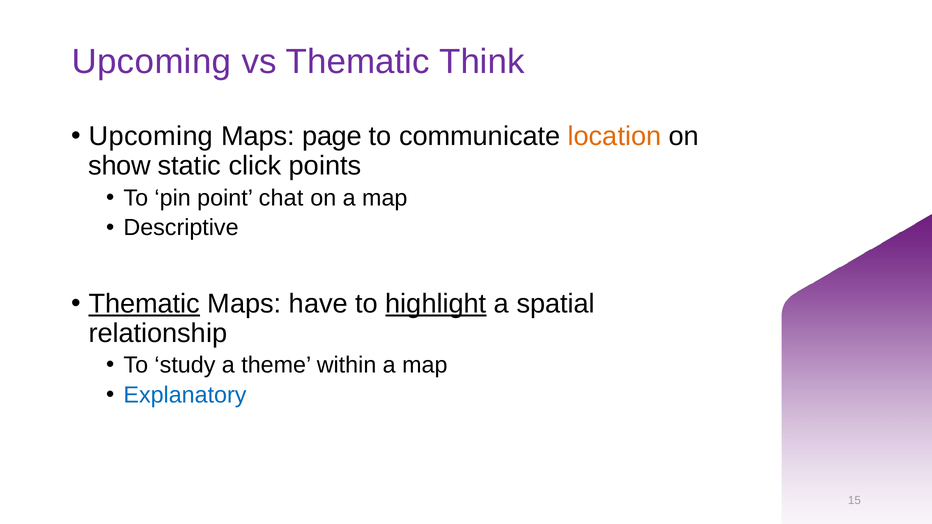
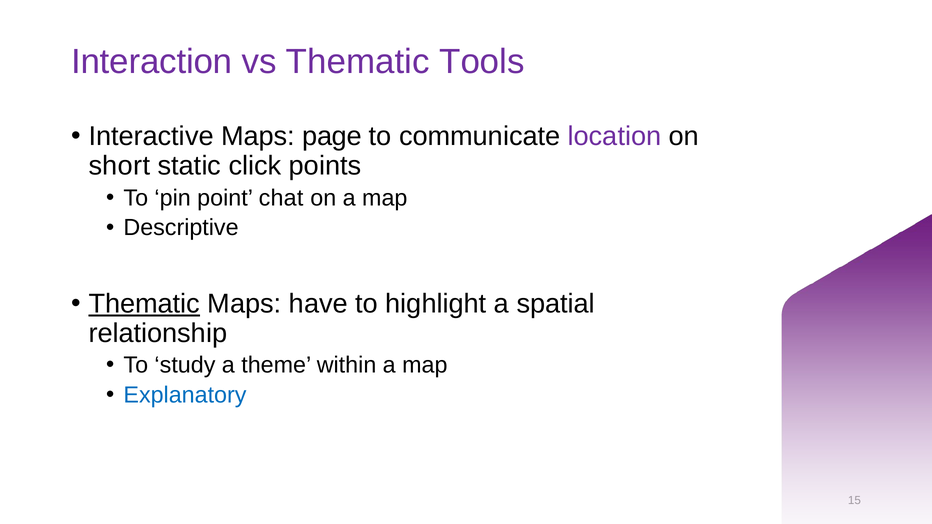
Upcoming at (151, 62): Upcoming -> Interaction
Think: Think -> Tools
Upcoming at (151, 136): Upcoming -> Interactive
location colour: orange -> purple
show: show -> short
highlight underline: present -> none
